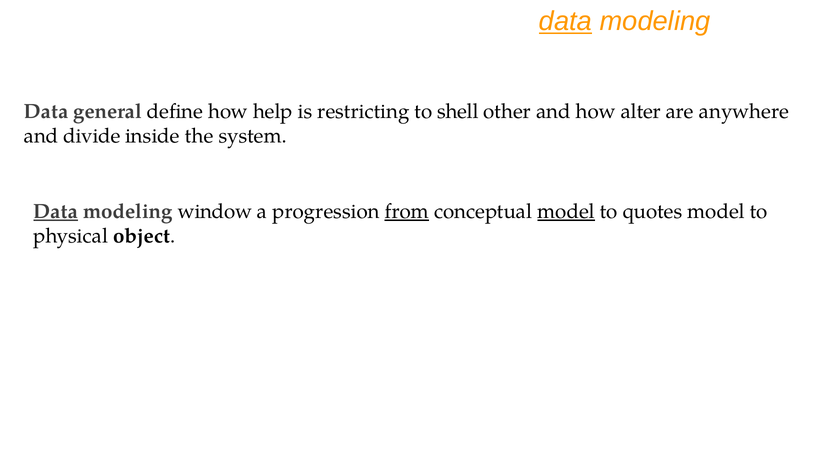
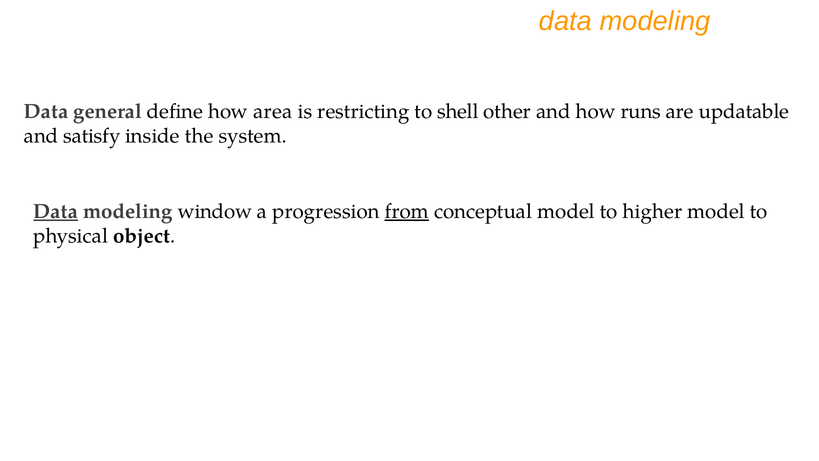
data at (565, 21) underline: present -> none
help: help -> area
alter: alter -> runs
anywhere: anywhere -> updatable
divide: divide -> satisfy
model at (566, 211) underline: present -> none
quotes: quotes -> higher
